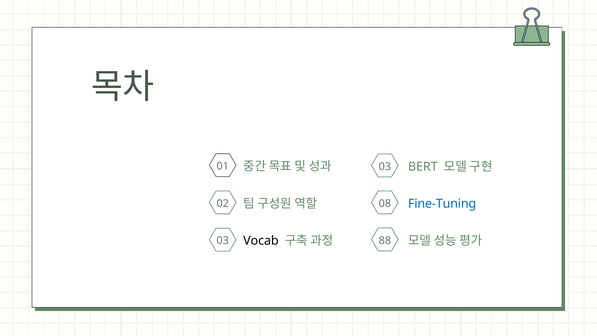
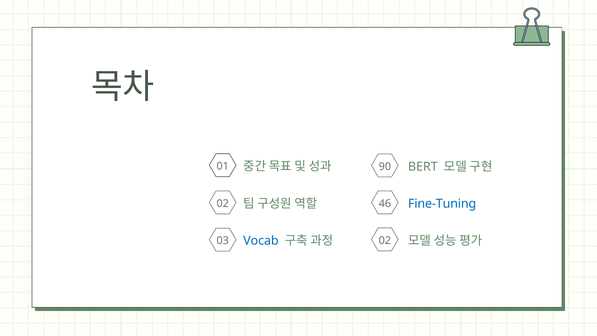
01 03: 03 -> 90
08: 08 -> 46
Vocab colour: black -> blue
88 at (385, 240): 88 -> 02
